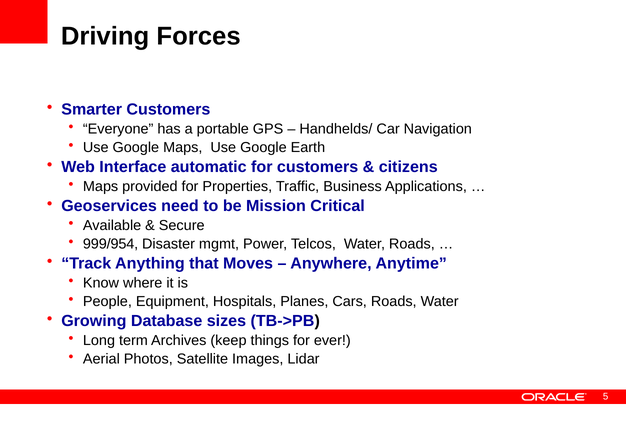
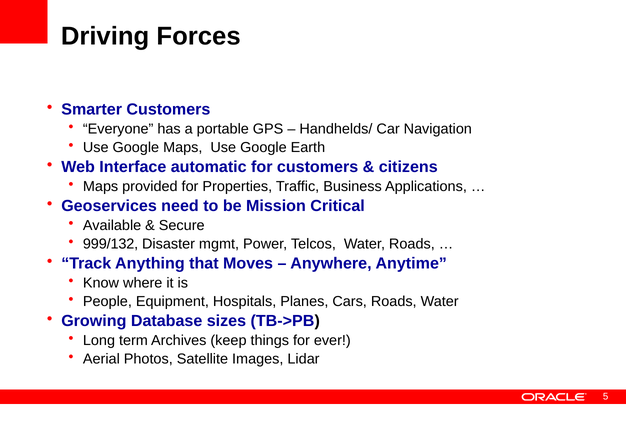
999/954: 999/954 -> 999/132
